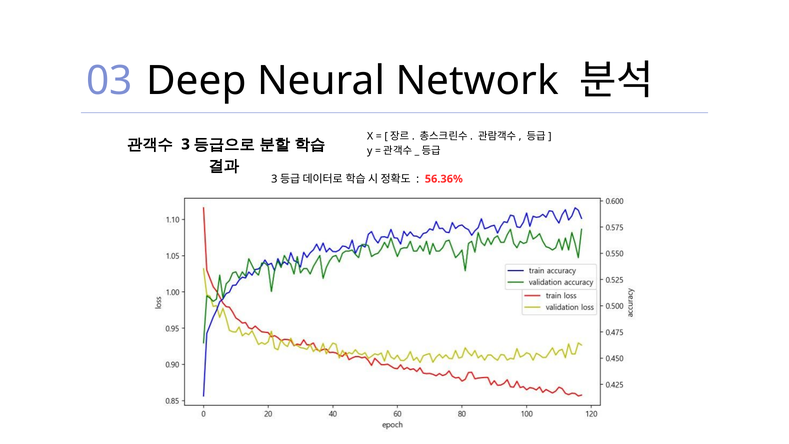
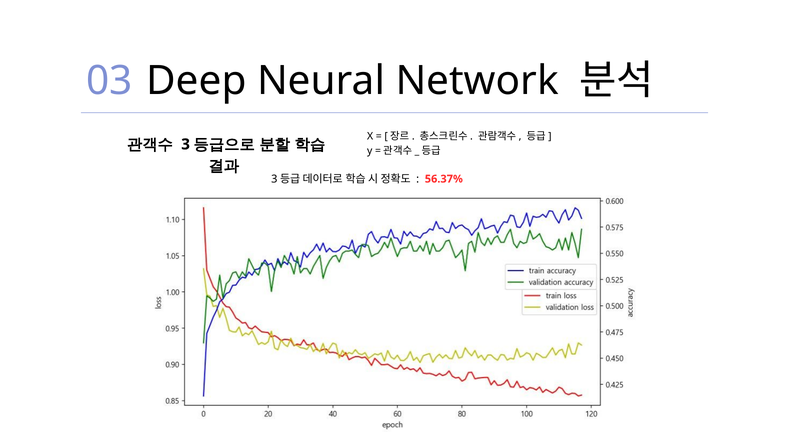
56.36%: 56.36% -> 56.37%
